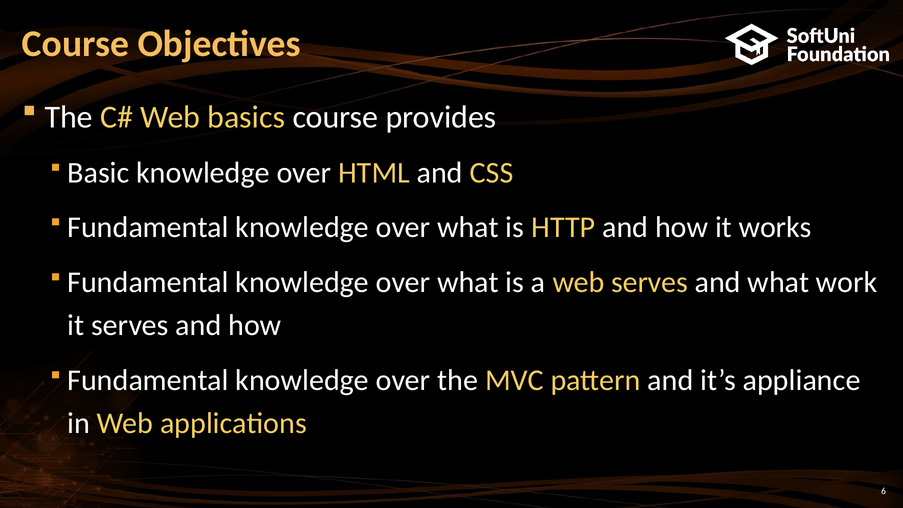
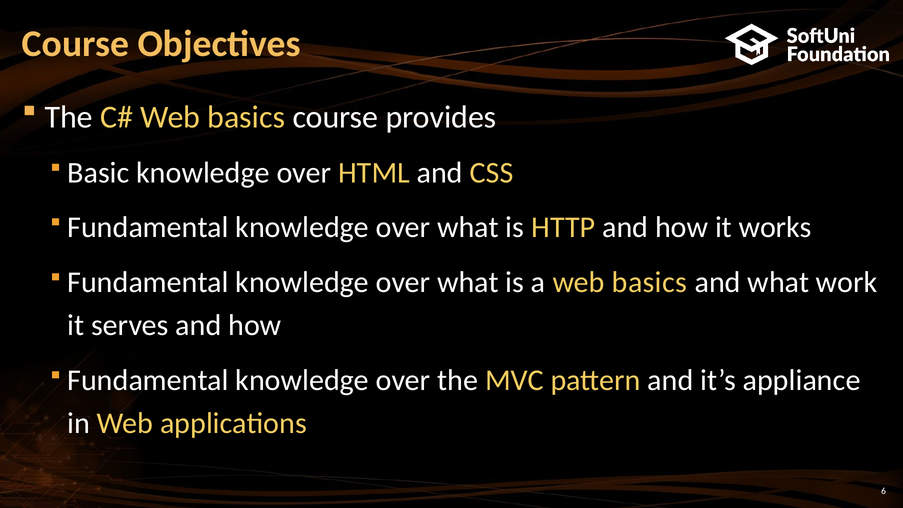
a web serves: serves -> basics
